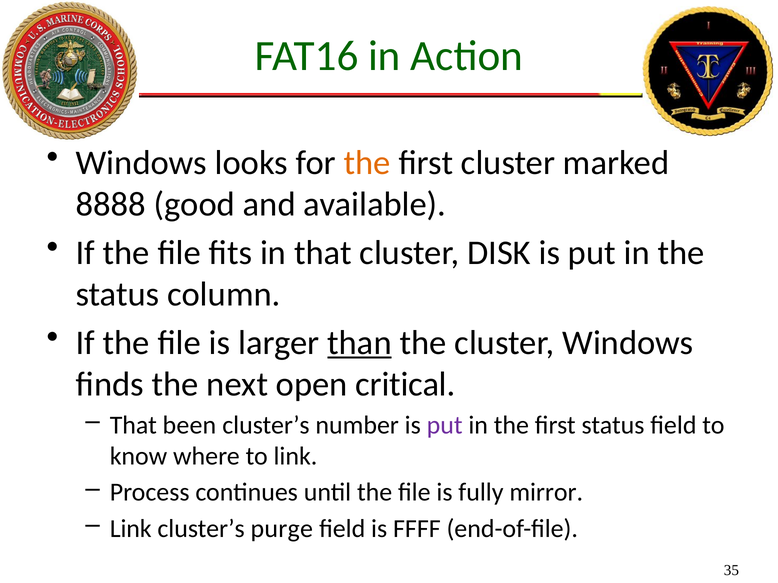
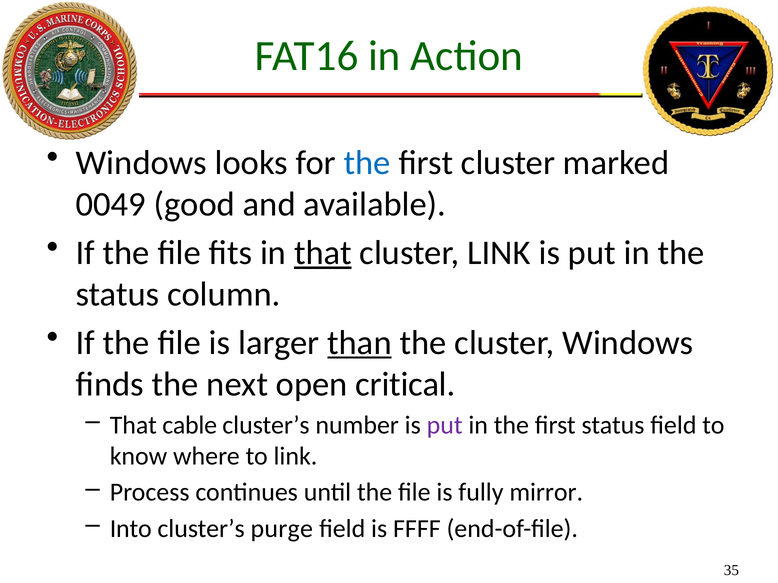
the at (367, 163) colour: orange -> blue
8888: 8888 -> 0049
that at (323, 253) underline: none -> present
cluster DISK: DISK -> LINK
been: been -> cable
Link at (131, 529): Link -> Into
